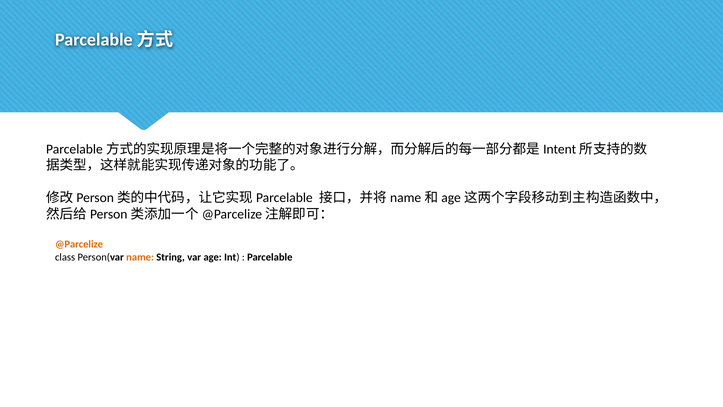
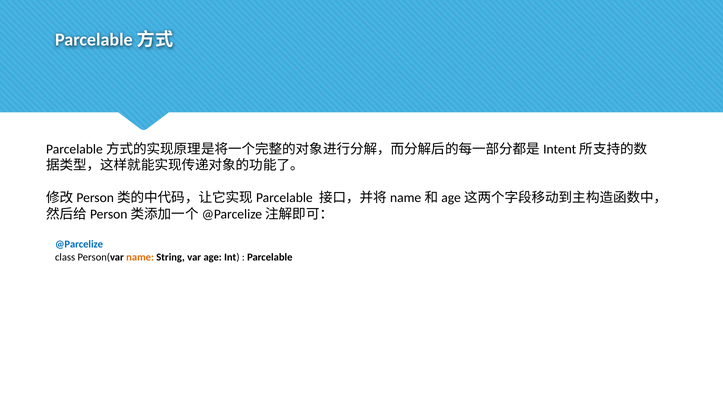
@Parcelize colour: orange -> blue
